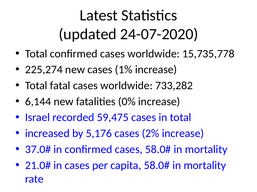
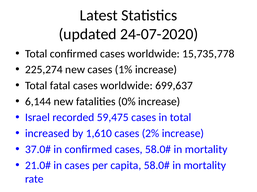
733,282: 733,282 -> 699,637
5,176: 5,176 -> 1,610
